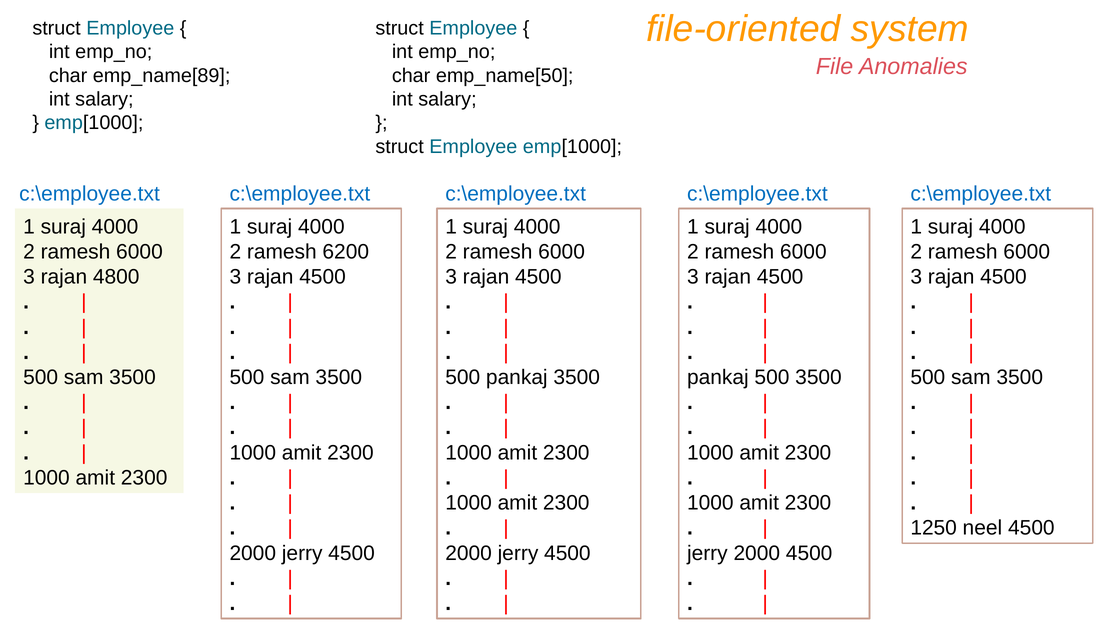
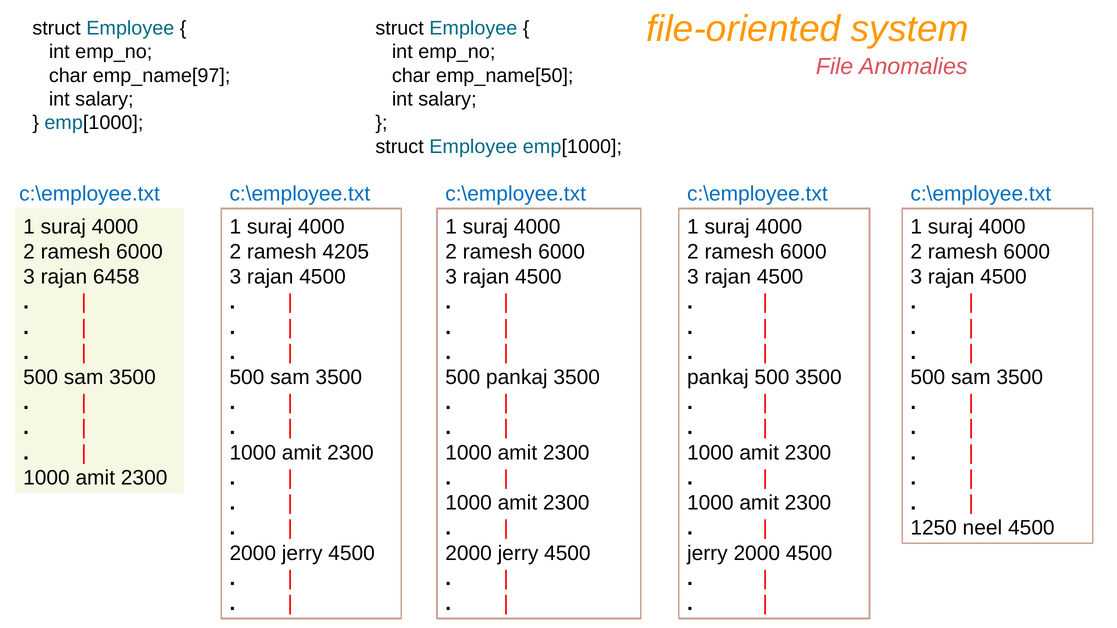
emp_name[89: emp_name[89 -> emp_name[97
6200: 6200 -> 4205
4800: 4800 -> 6458
